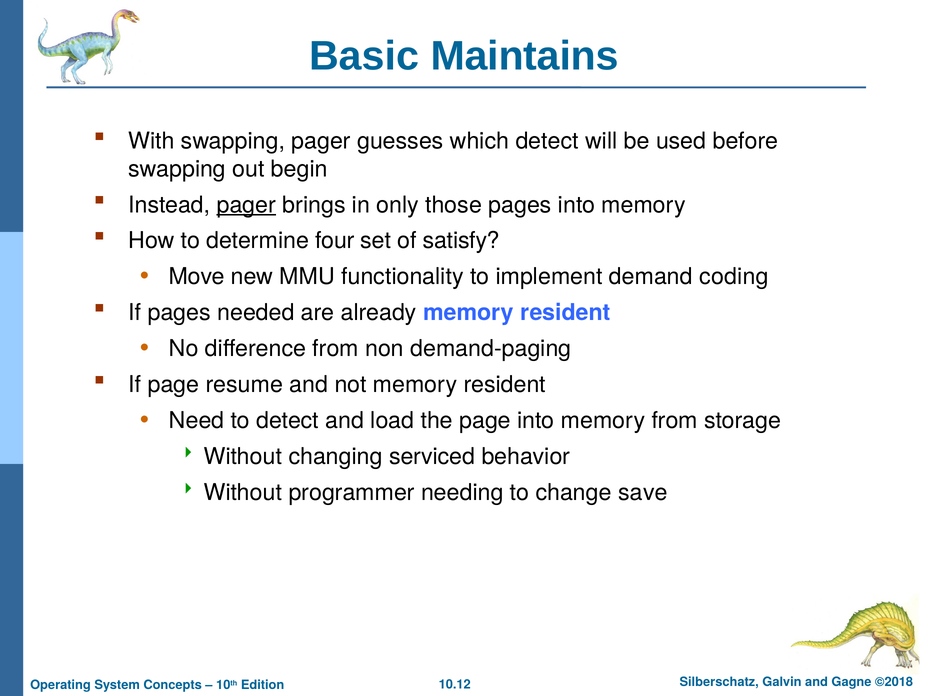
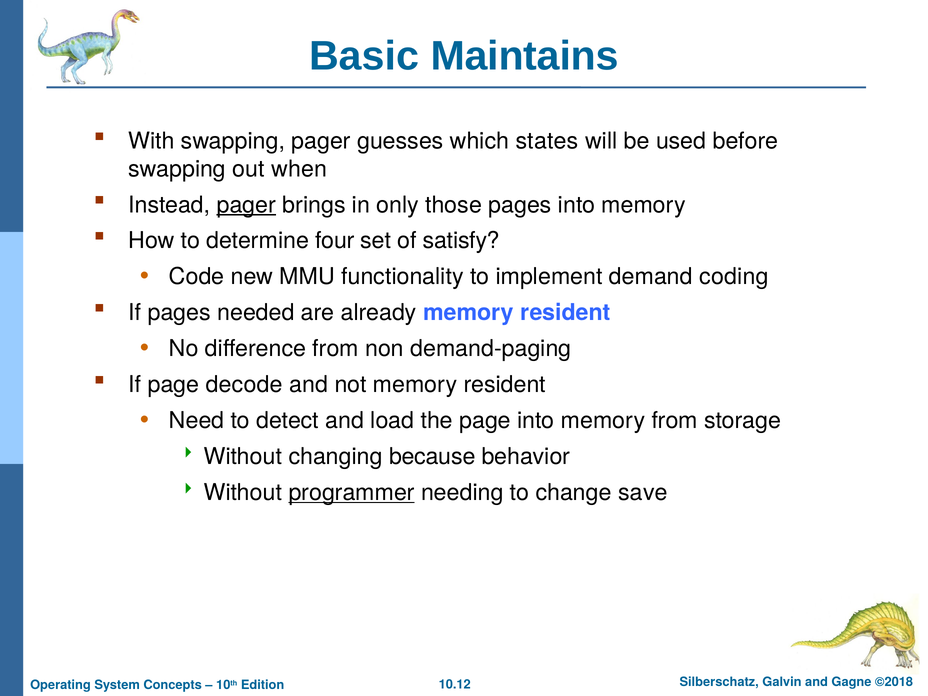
which detect: detect -> states
begin: begin -> when
Move: Move -> Code
resume: resume -> decode
serviced: serviced -> because
programmer underline: none -> present
